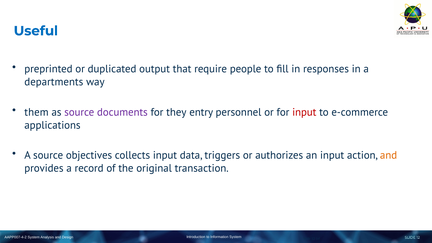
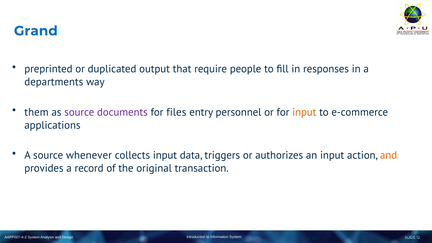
Useful: Useful -> Grand
they: they -> files
input at (304, 112) colour: red -> orange
objectives: objectives -> whenever
